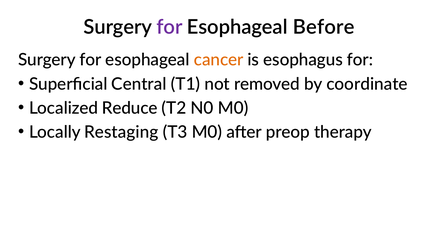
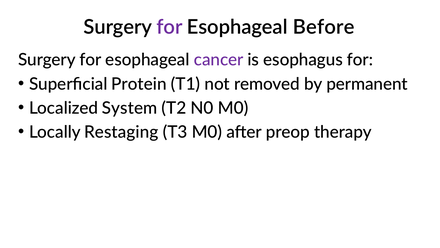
cancer colour: orange -> purple
Central: Central -> Protein
coordinate: coordinate -> permanent
Reduce: Reduce -> System
